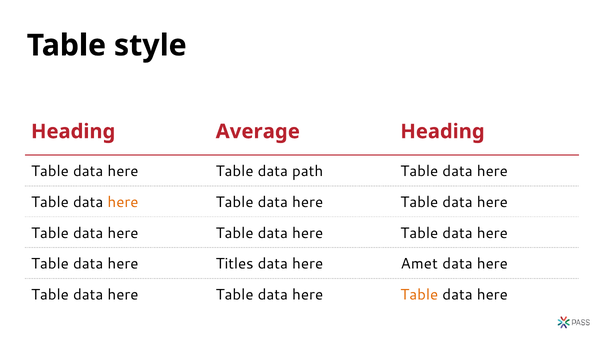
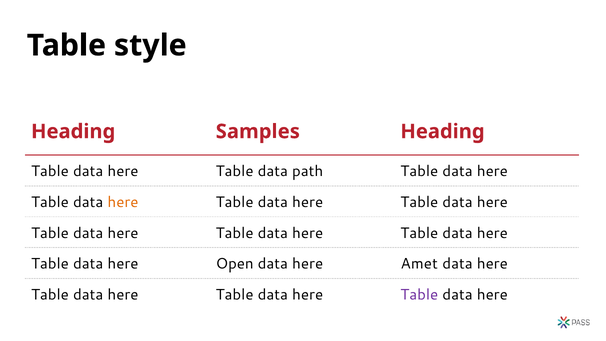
Average: Average -> Samples
Titles: Titles -> Open
Table at (419, 295) colour: orange -> purple
